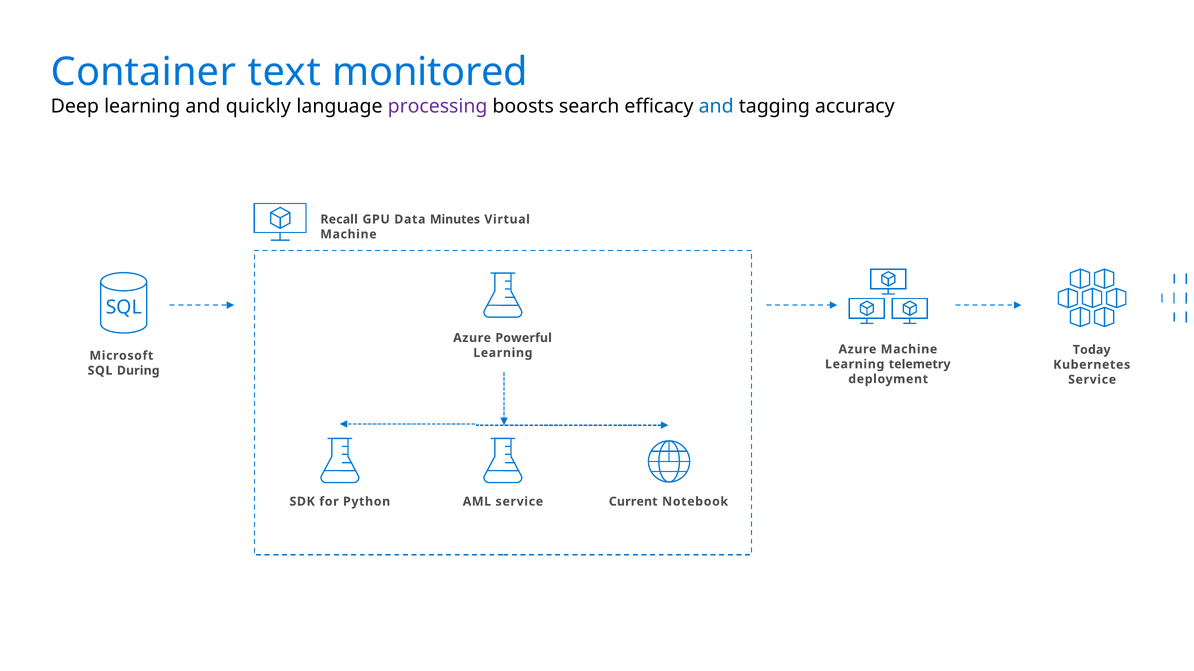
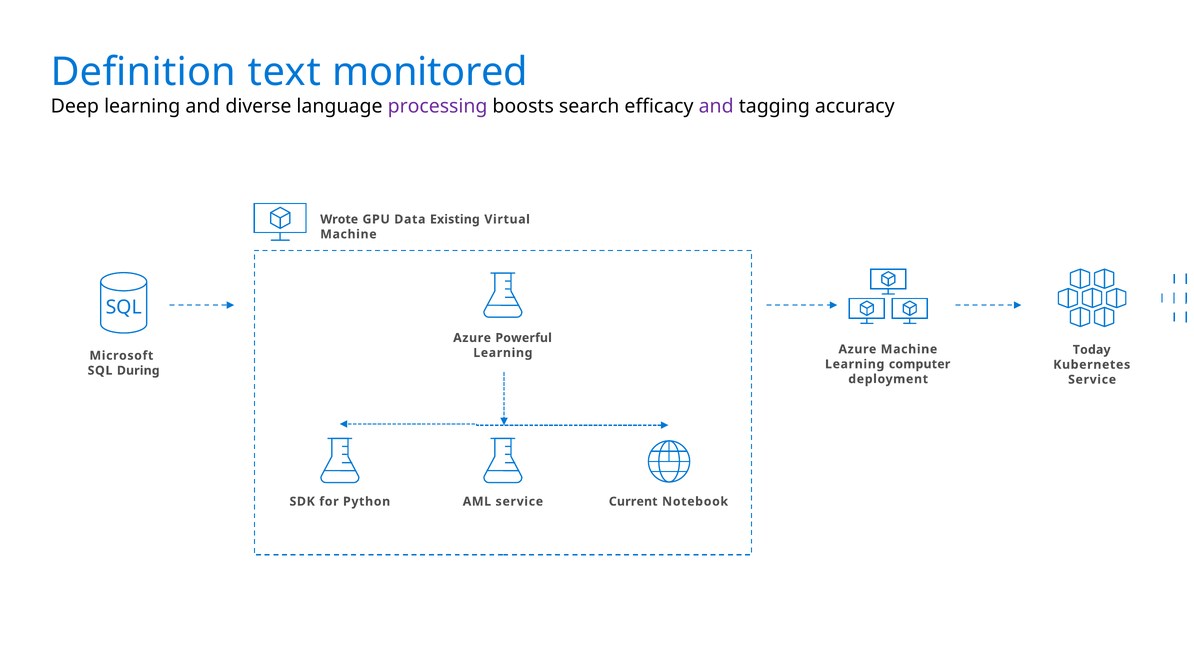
Container: Container -> Definition
quickly: quickly -> diverse
and at (716, 107) colour: blue -> purple
Recall: Recall -> Wrote
Minutes: Minutes -> Existing
telemetry: telemetry -> computer
